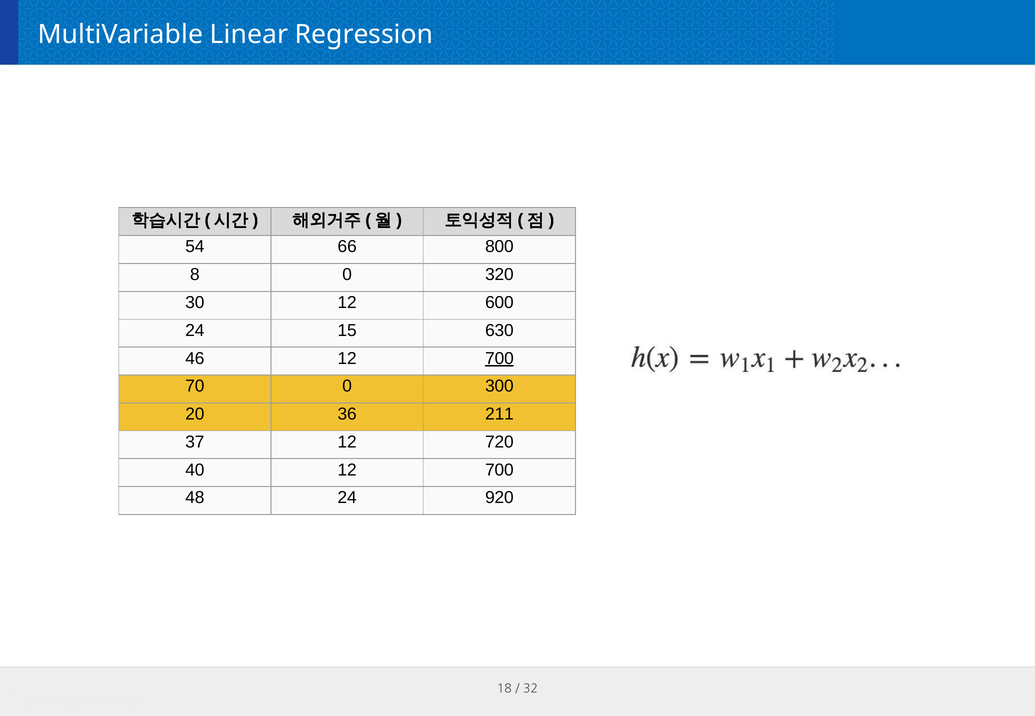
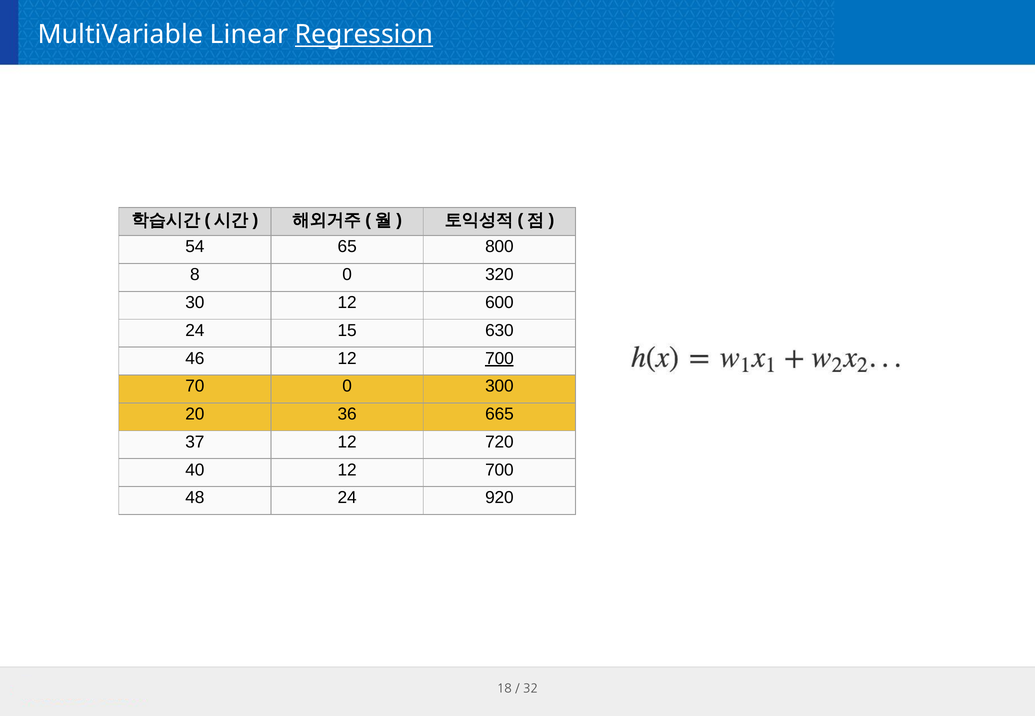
Regression underline: none -> present
66: 66 -> 65
211: 211 -> 665
